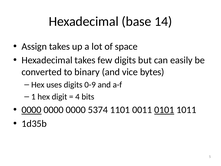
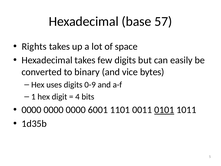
14: 14 -> 57
Assign: Assign -> Rights
0000 at (31, 110) underline: present -> none
5374: 5374 -> 6001
